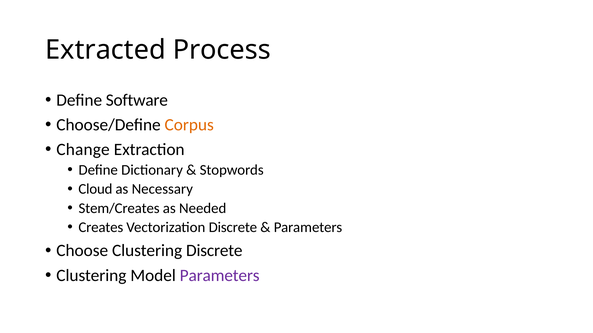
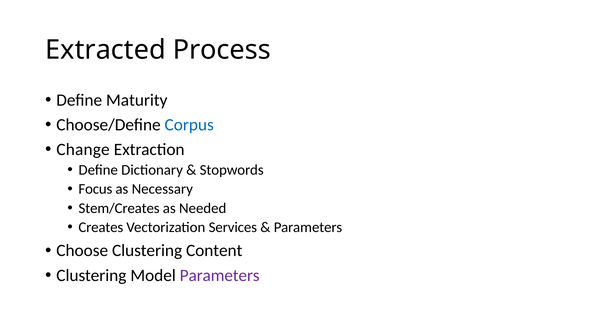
Software: Software -> Maturity
Corpus colour: orange -> blue
Cloud: Cloud -> Focus
Vectorization Discrete: Discrete -> Services
Clustering Discrete: Discrete -> Content
